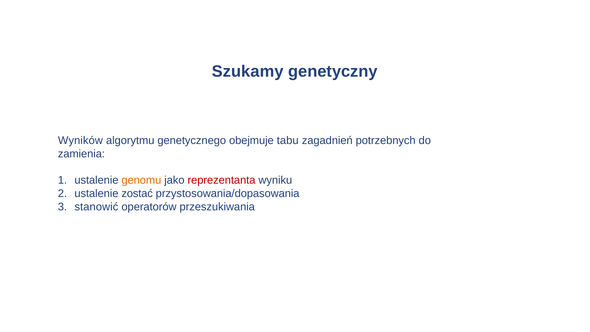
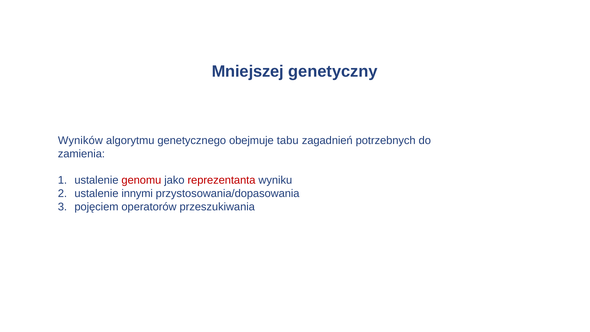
Szukamy: Szukamy -> Mniejszej
genomu colour: orange -> red
zostać: zostać -> innymi
stanowić: stanowić -> pojęciem
